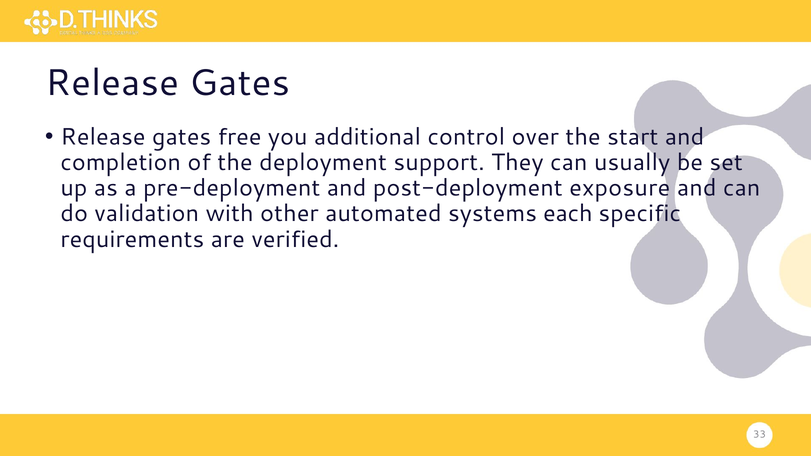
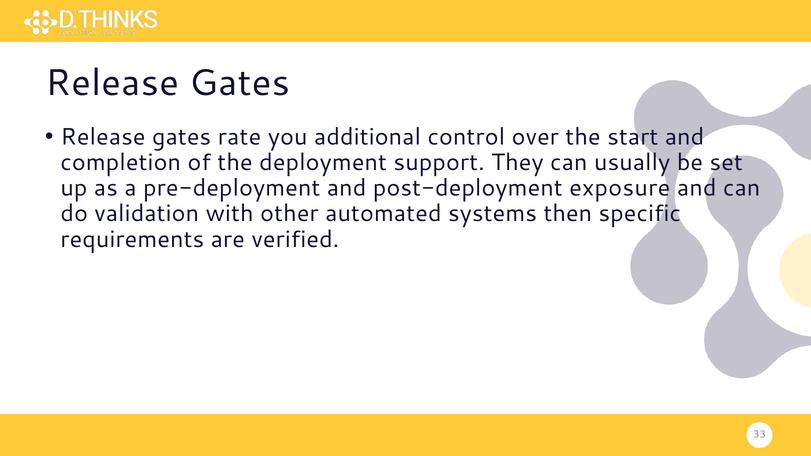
free: free -> rate
each: each -> then
